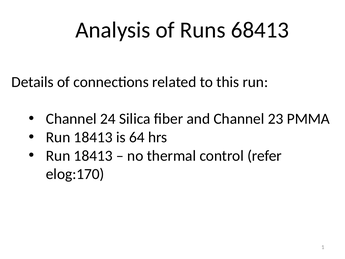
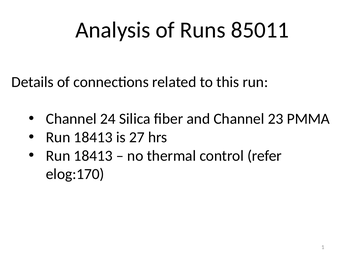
68413: 68413 -> 85011
64: 64 -> 27
